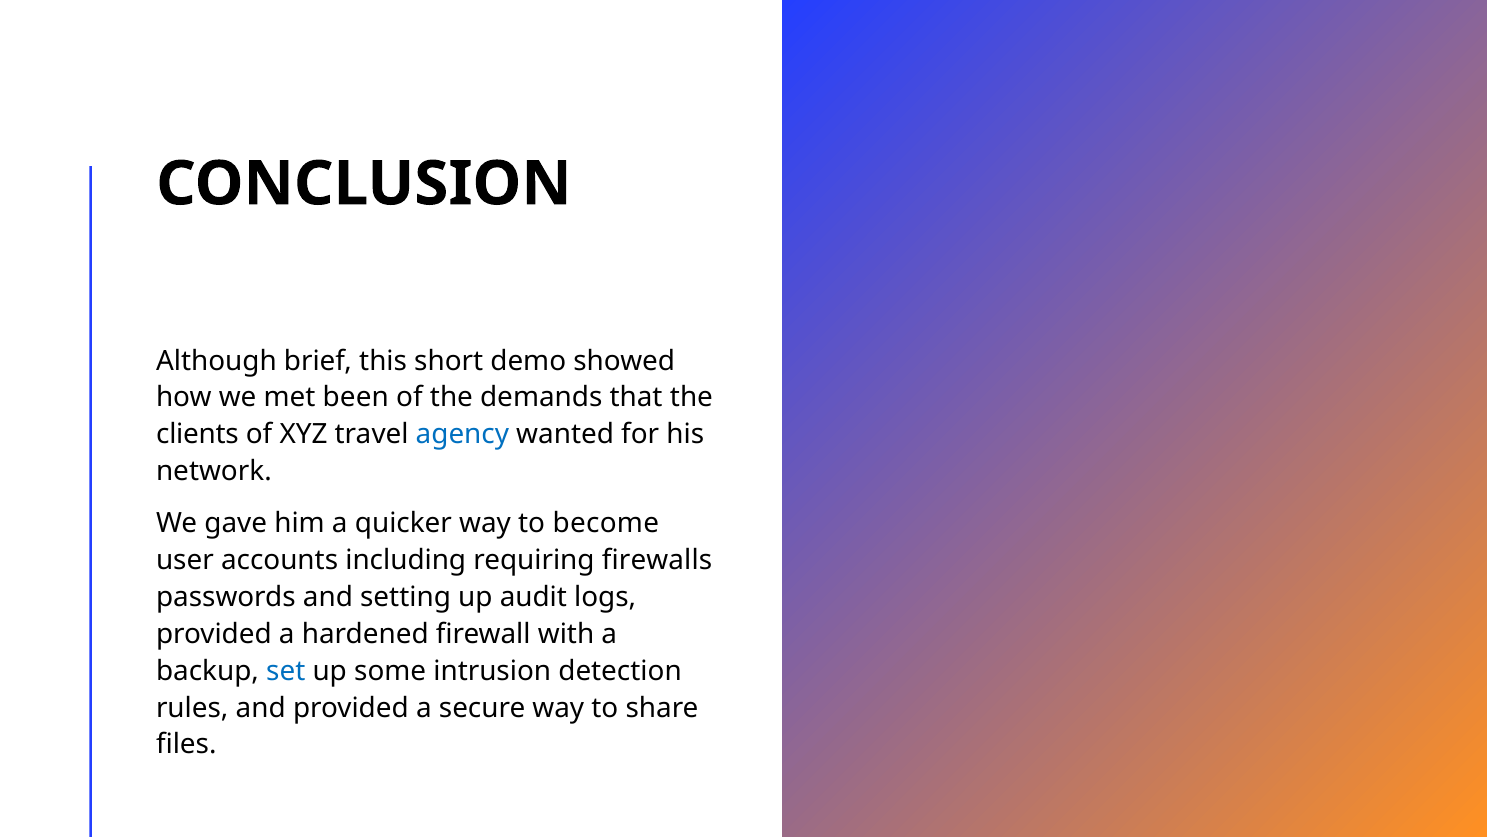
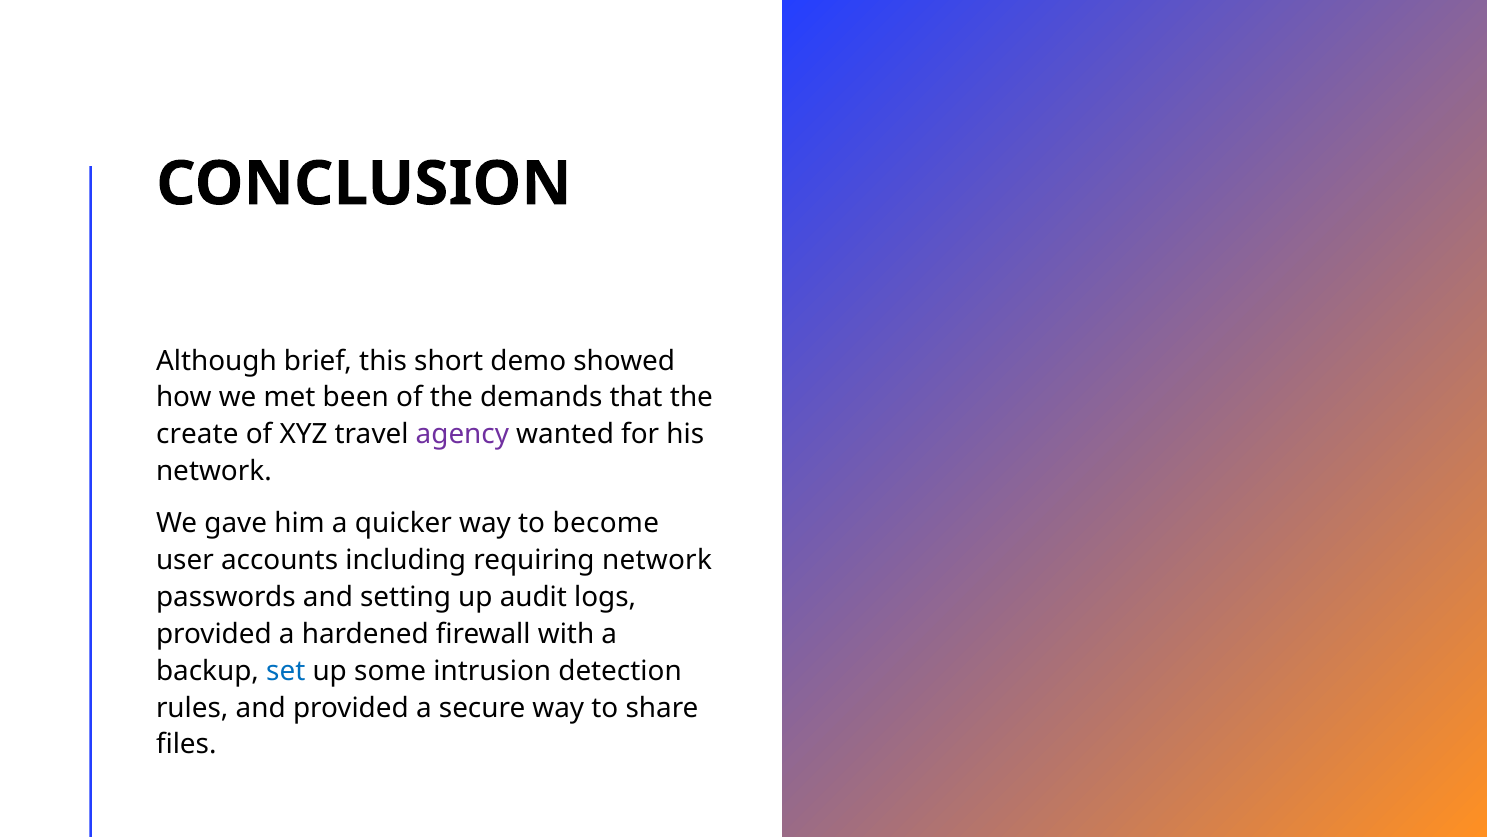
clients: clients -> create
agency colour: blue -> purple
requiring firewalls: firewalls -> network
